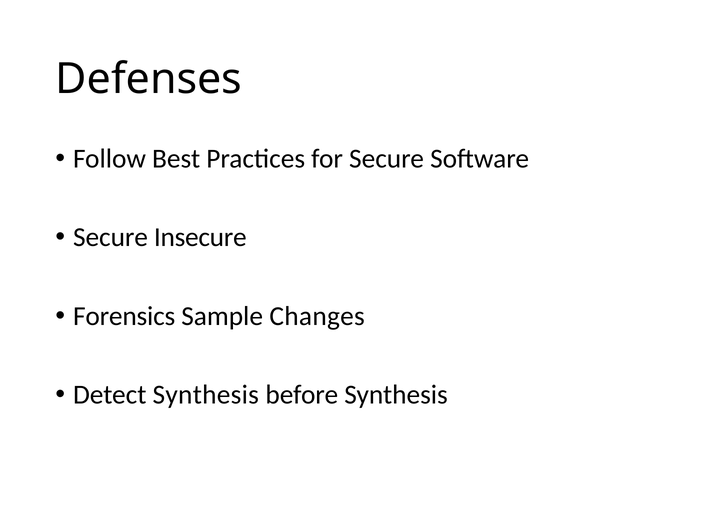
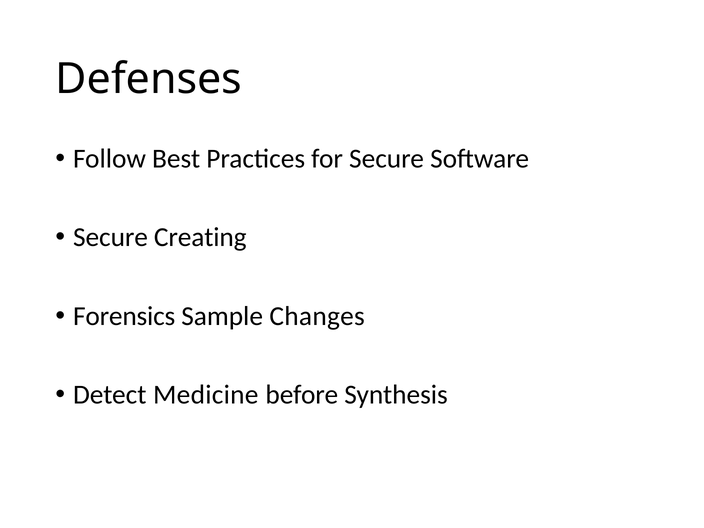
Insecure: Insecure -> Creating
Detect Synthesis: Synthesis -> Medicine
